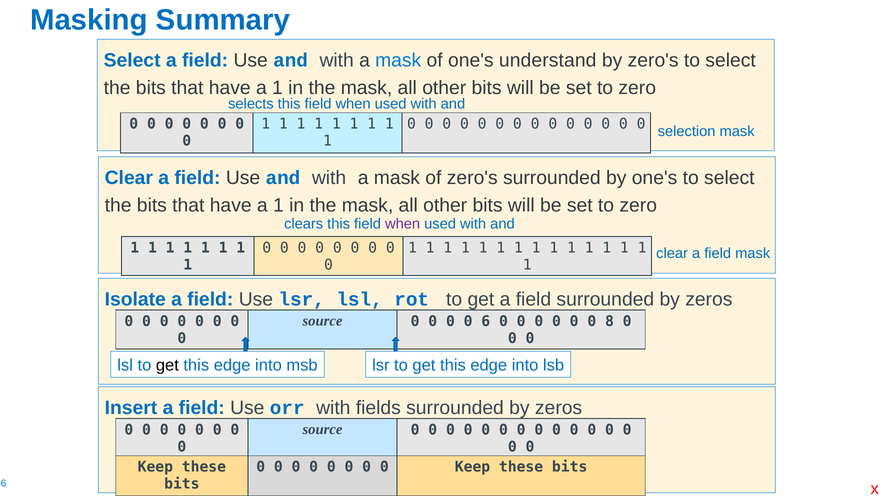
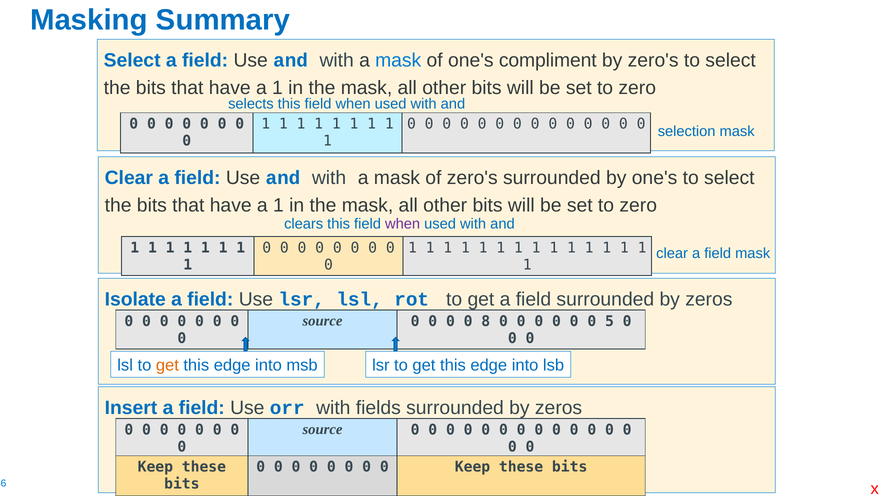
understand: understand -> compliment
6: 6 -> 8
8: 8 -> 5
get at (167, 366) colour: black -> orange
